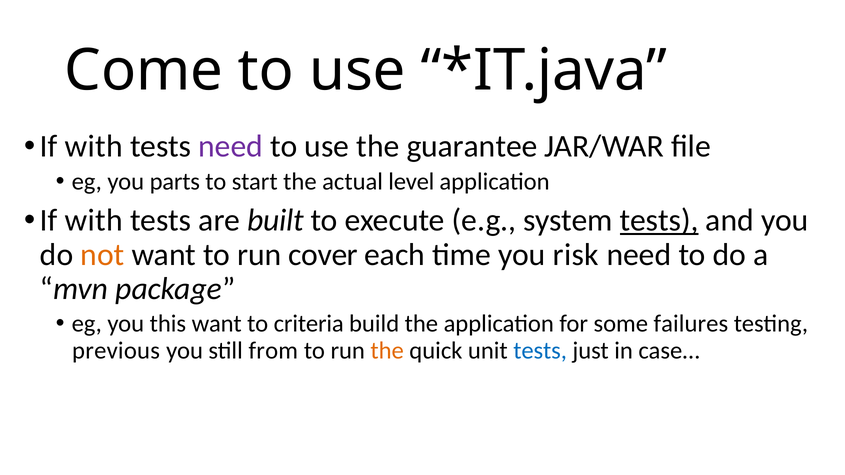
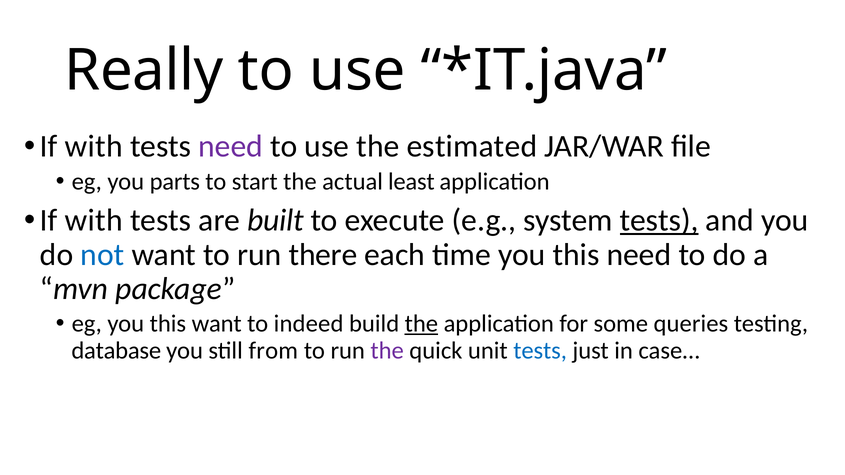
Come: Come -> Really
guarantee: guarantee -> estimated
level: level -> least
not colour: orange -> blue
cover: cover -> there
time you risk: risk -> this
criteria: criteria -> indeed
the at (421, 324) underline: none -> present
failures: failures -> queries
previous: previous -> database
the at (387, 351) colour: orange -> purple
